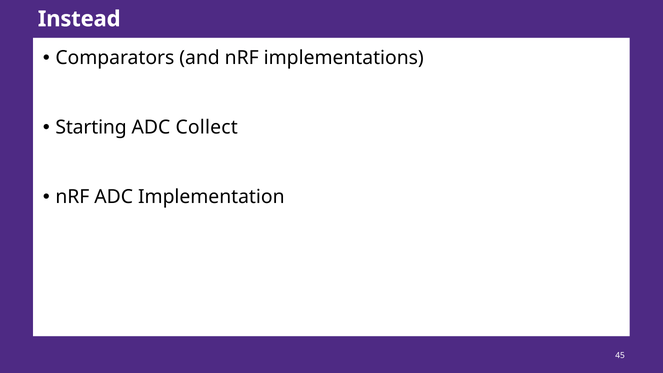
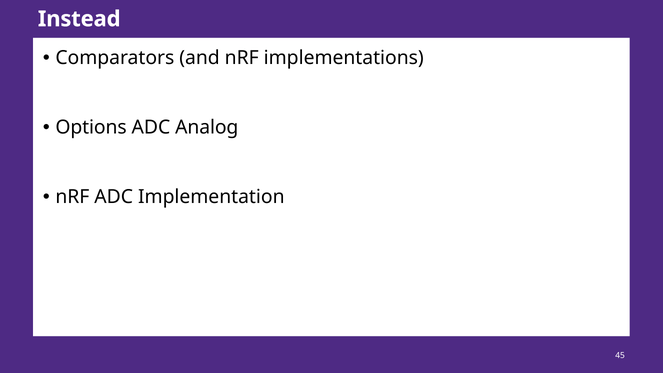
Starting: Starting -> Options
Collect: Collect -> Analog
